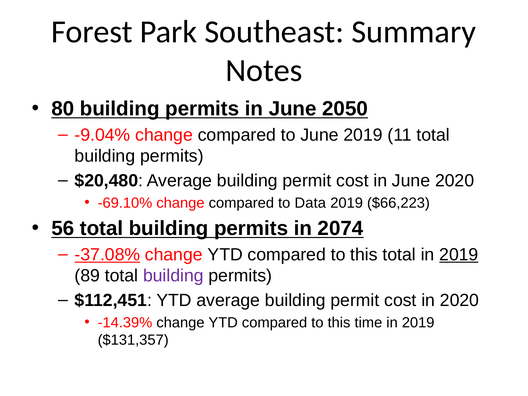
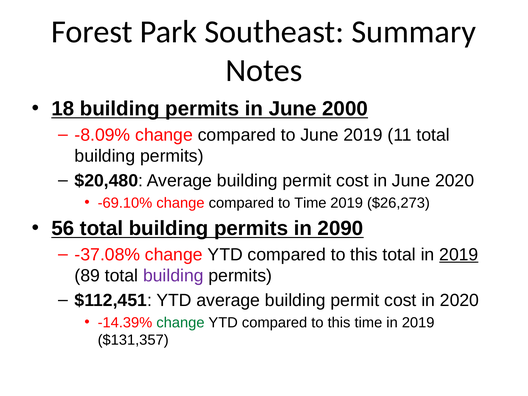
80: 80 -> 18
2050: 2050 -> 2000
-9.04%: -9.04% -> -8.09%
to Data: Data -> Time
$66,223: $66,223 -> $26,273
2074: 2074 -> 2090
-37.08% underline: present -> none
change at (180, 323) colour: black -> green
